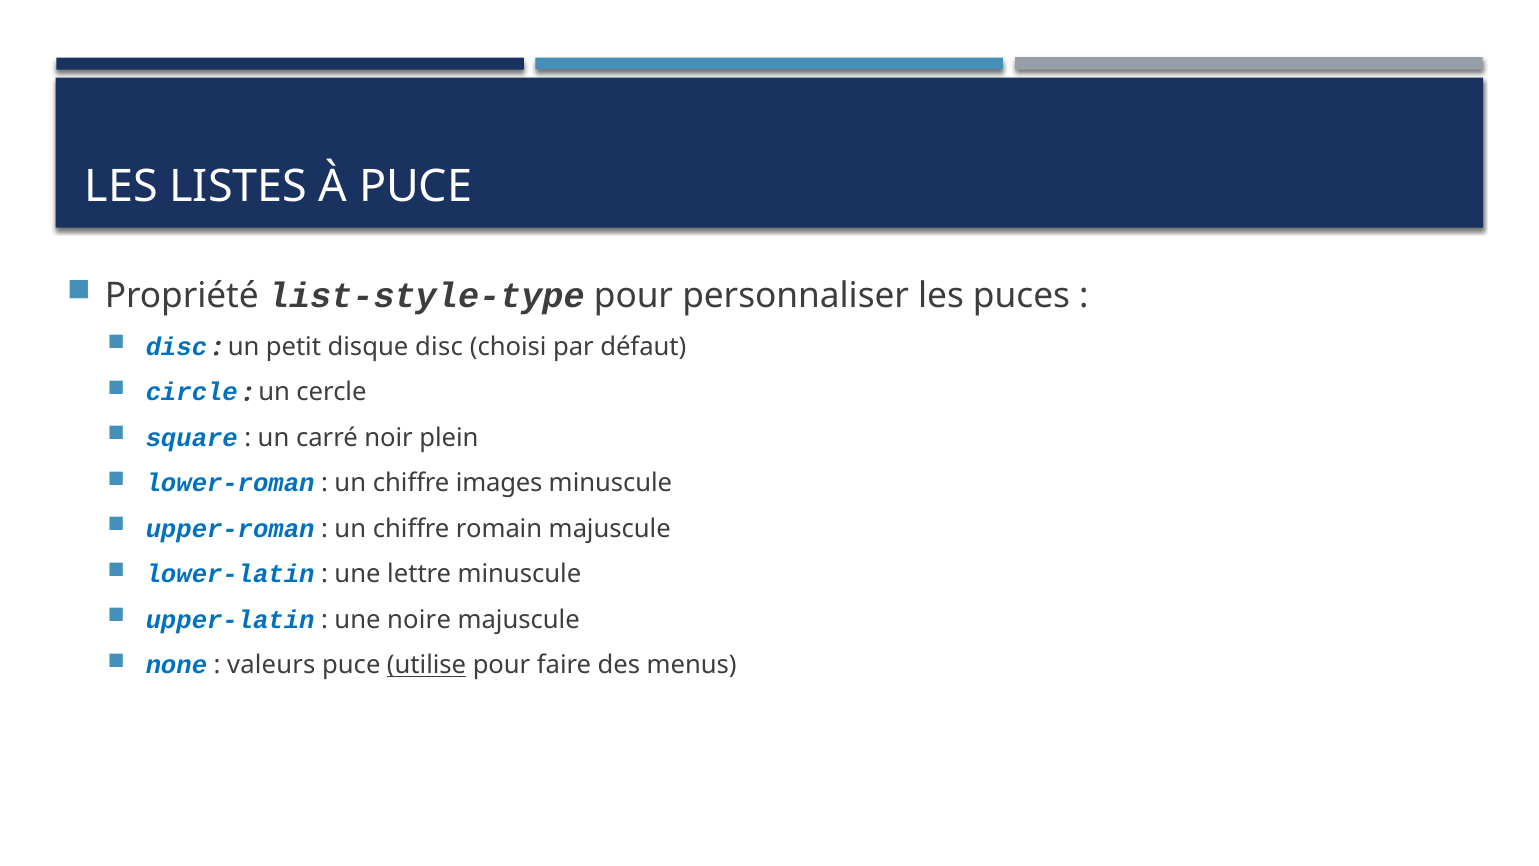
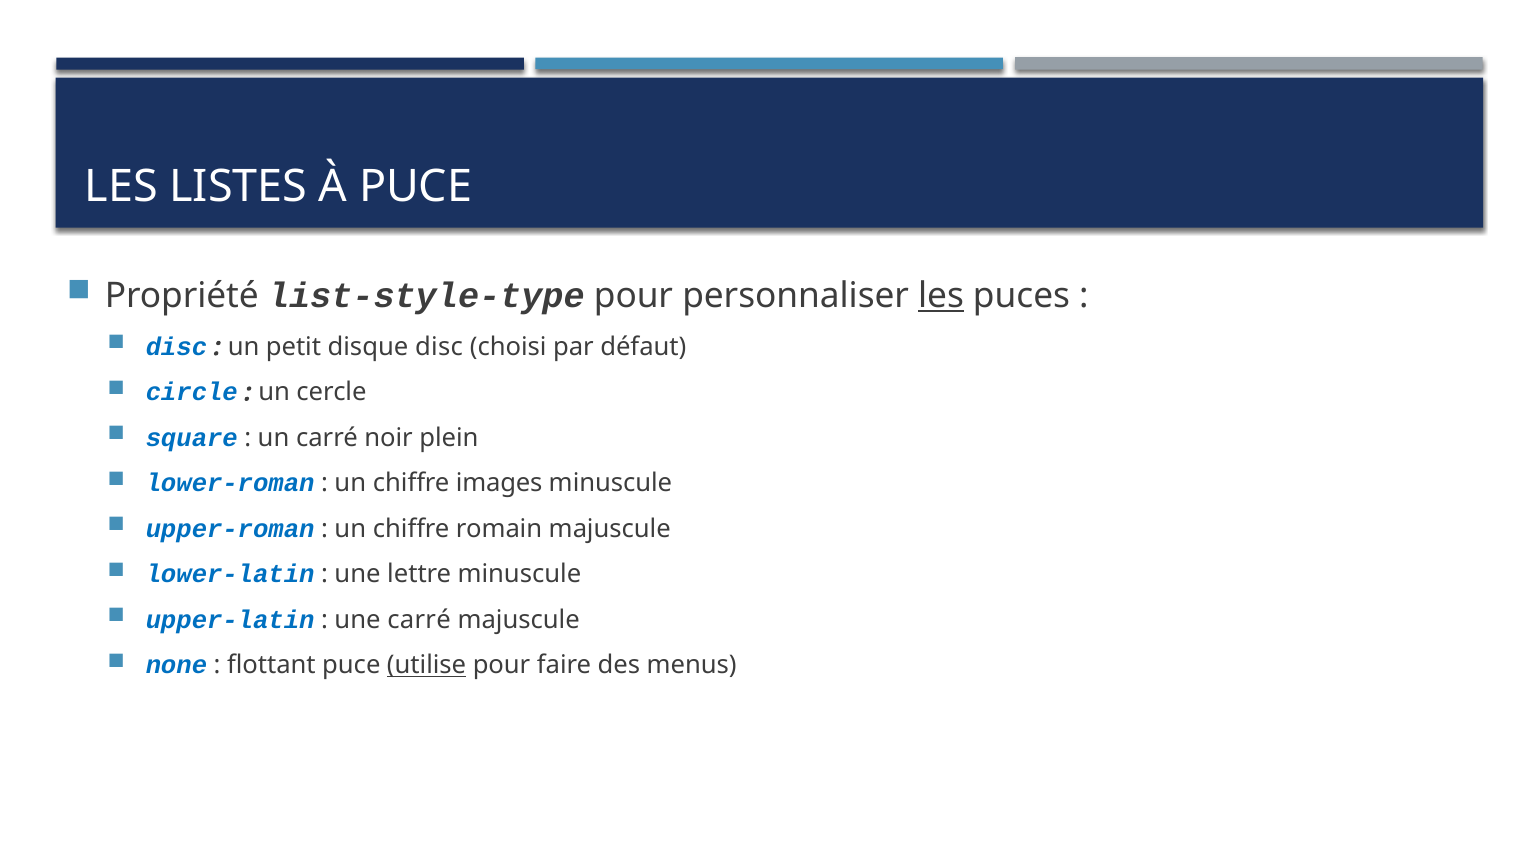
les at (941, 296) underline: none -> present
une noire: noire -> carré
valeurs: valeurs -> flottant
